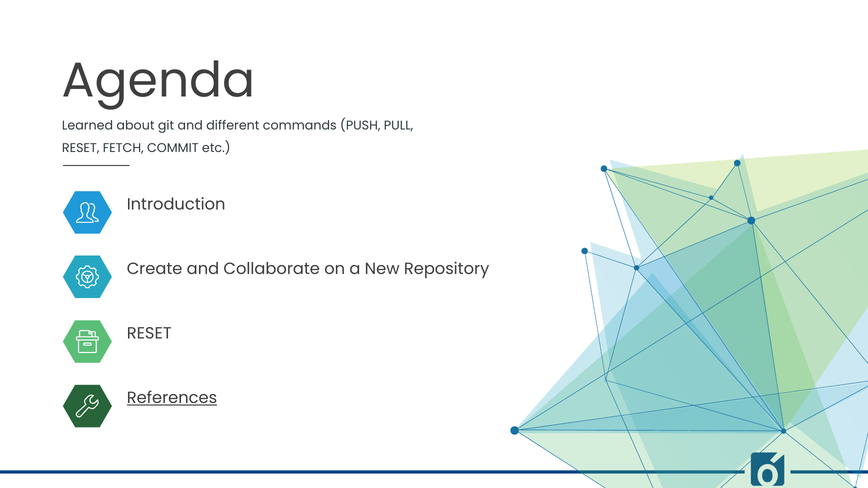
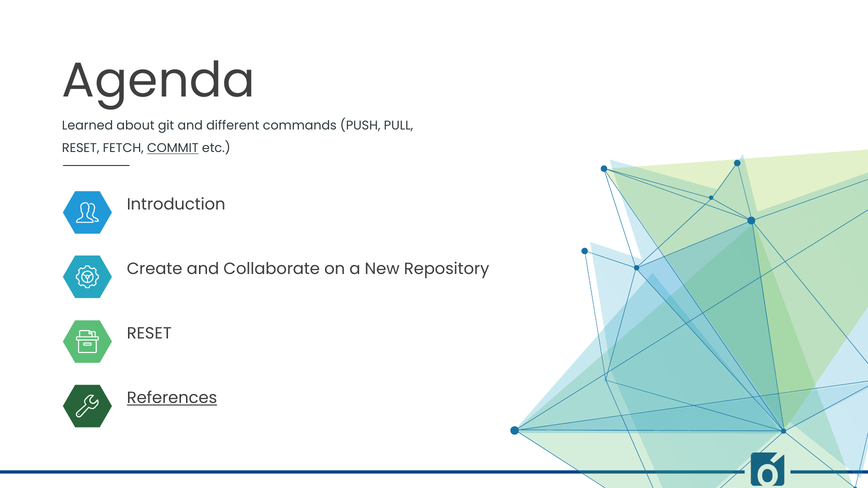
COMMIT underline: none -> present
